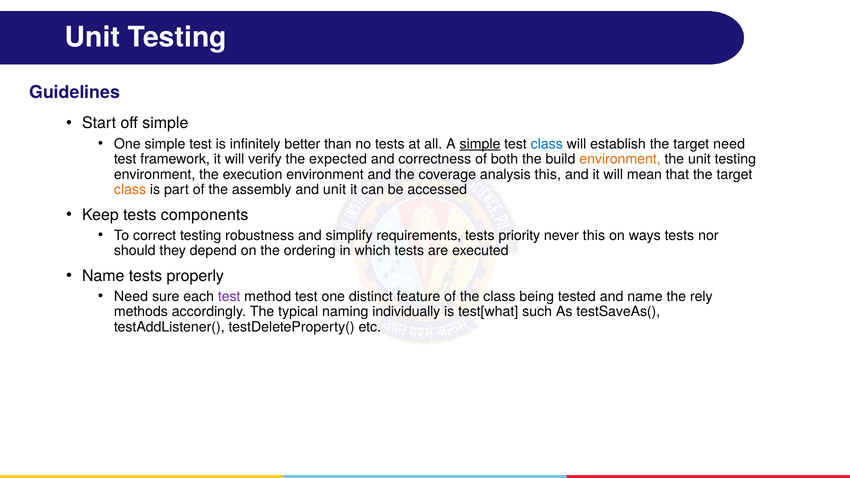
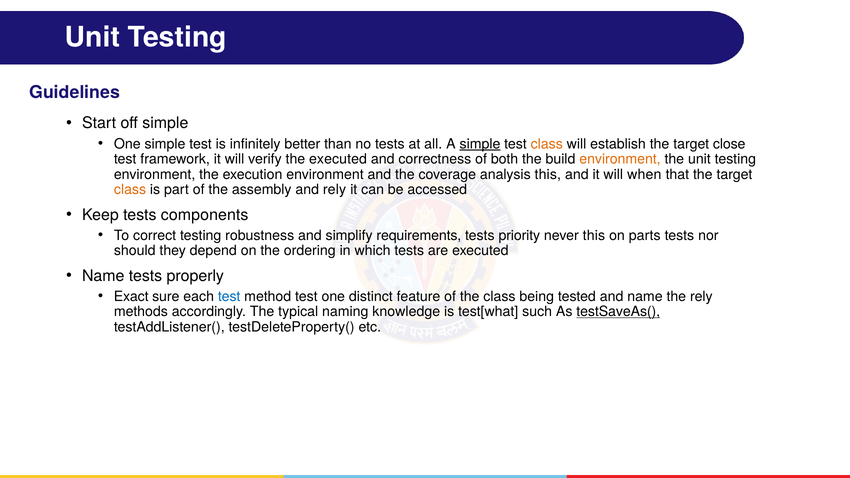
class at (547, 144) colour: blue -> orange
target need: need -> close
the expected: expected -> executed
mean: mean -> when
and unit: unit -> rely
ways: ways -> parts
Need at (131, 296): Need -> Exact
test at (229, 296) colour: purple -> blue
individually: individually -> knowledge
testSaveAs( underline: none -> present
